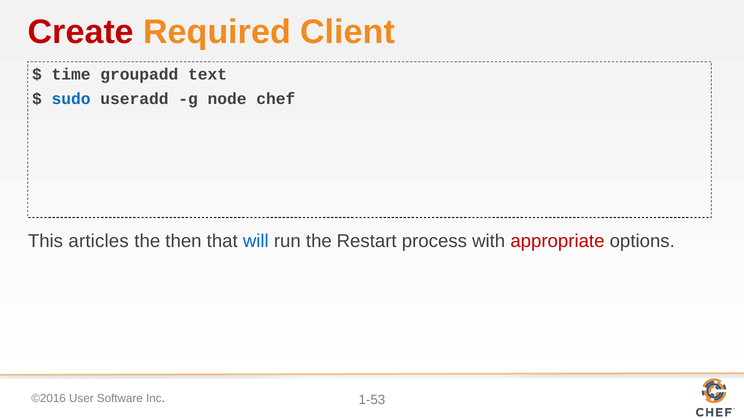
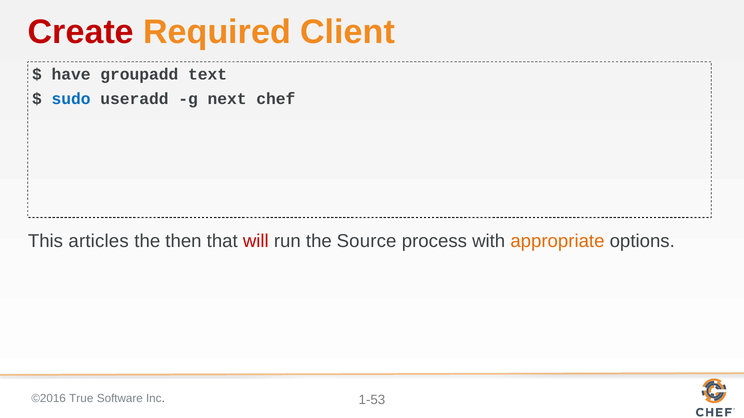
time: time -> have
node: node -> next
will colour: blue -> red
Restart: Restart -> Source
appropriate colour: red -> orange
User: User -> True
